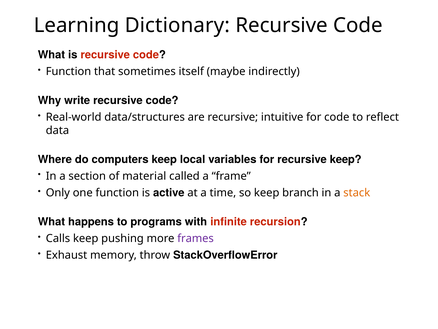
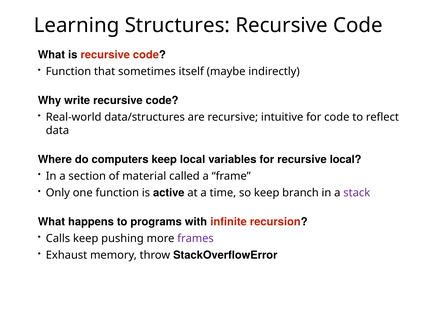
Dictionary: Dictionary -> Structures
recursive keep: keep -> local
stack colour: orange -> purple
